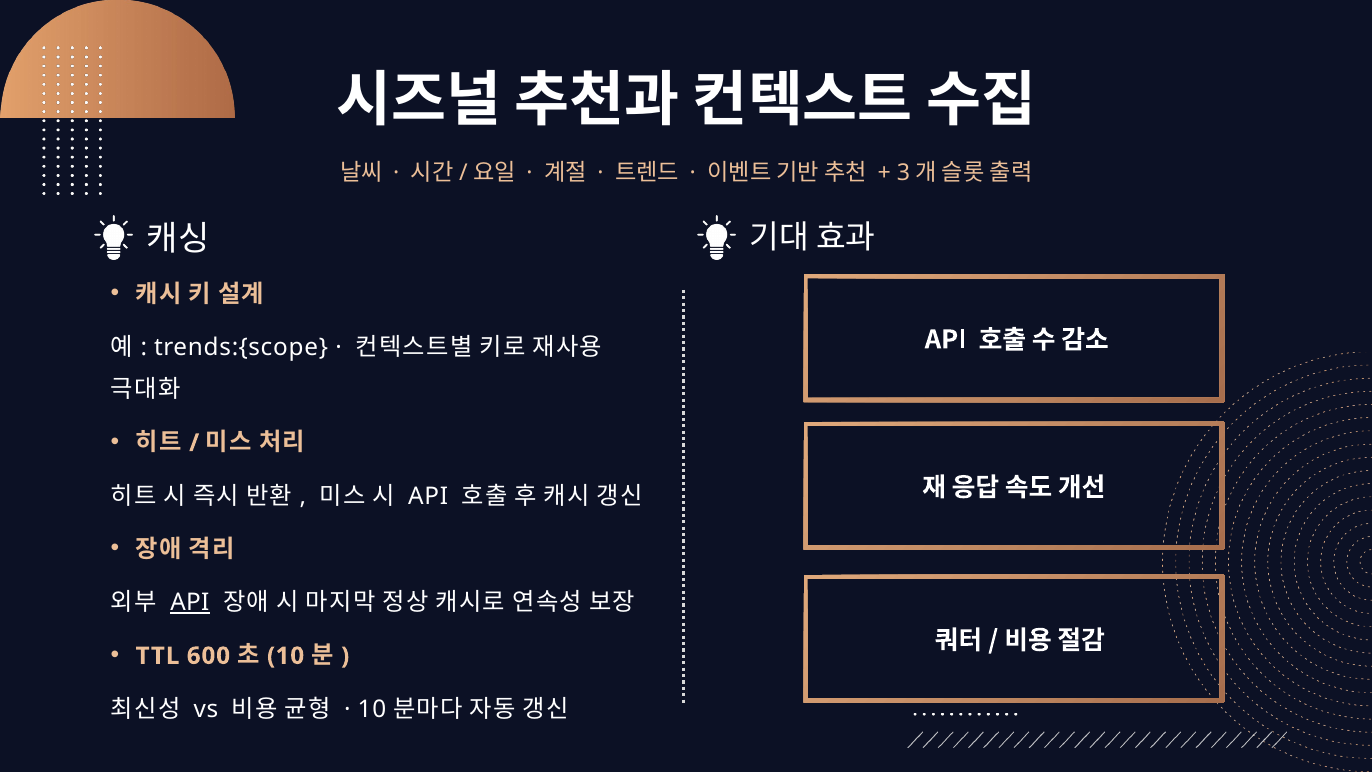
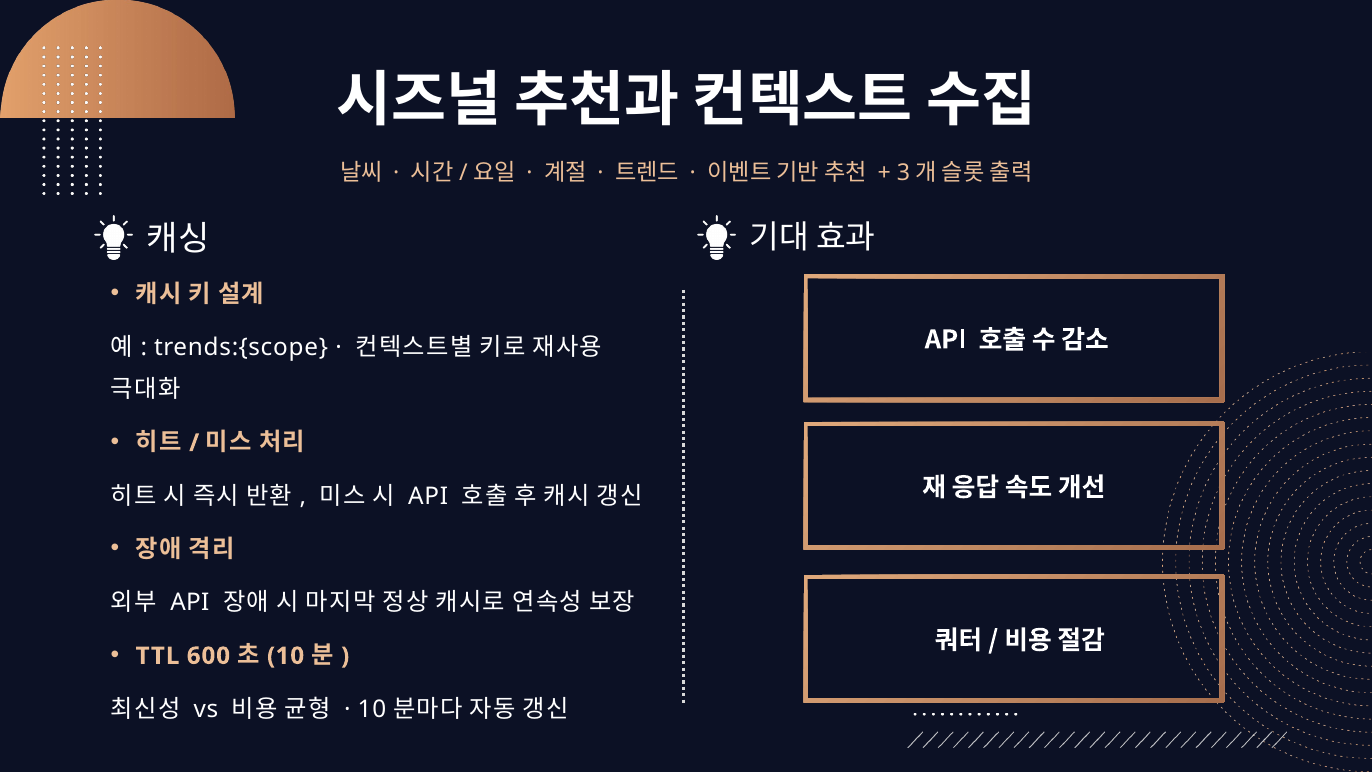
API at (190, 602) underline: present -> none
